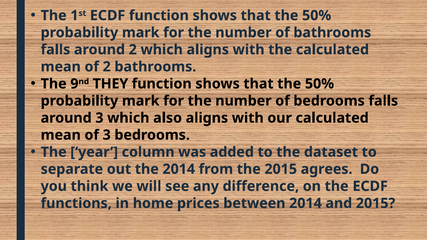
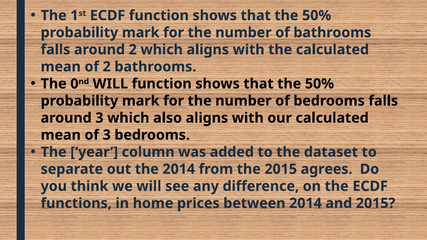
9: 9 -> 0
THEY at (110, 84): THEY -> WILL
